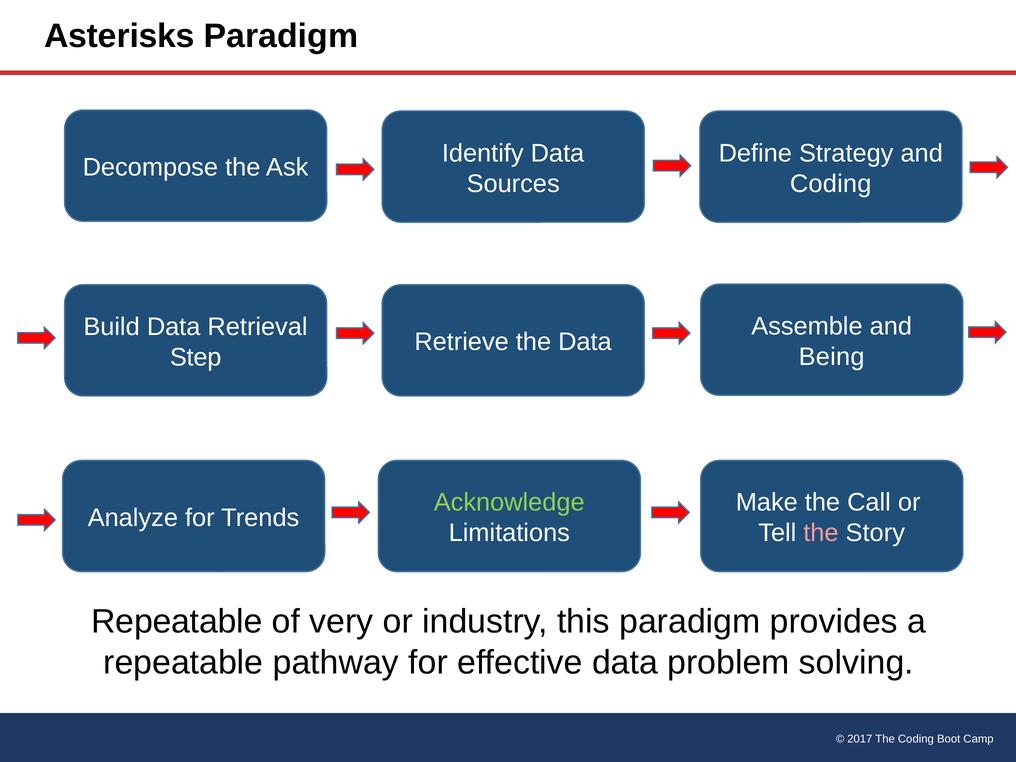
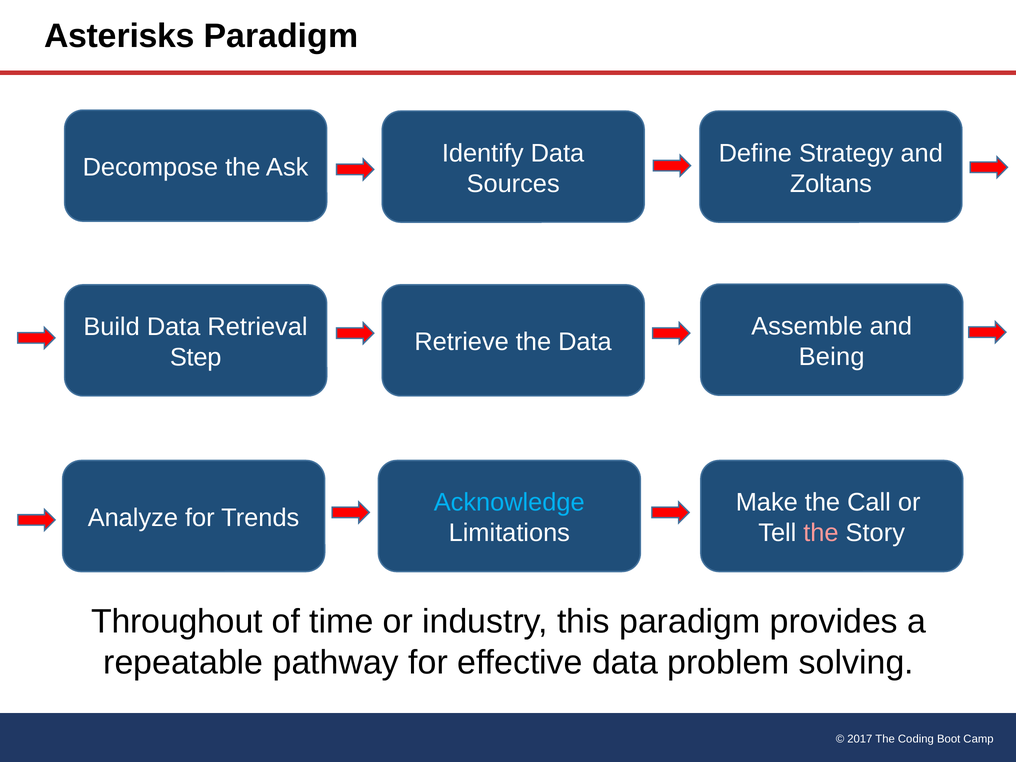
Coding at (831, 184): Coding -> Zoltans
Acknowledge colour: light green -> light blue
Repeatable at (177, 622): Repeatable -> Throughout
very: very -> time
